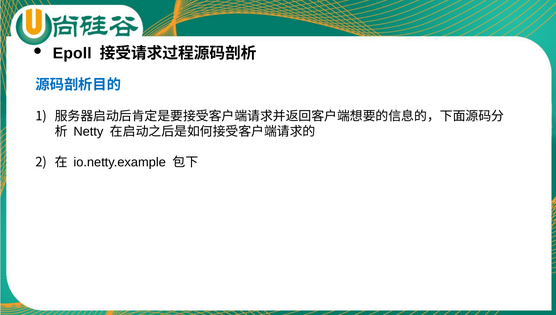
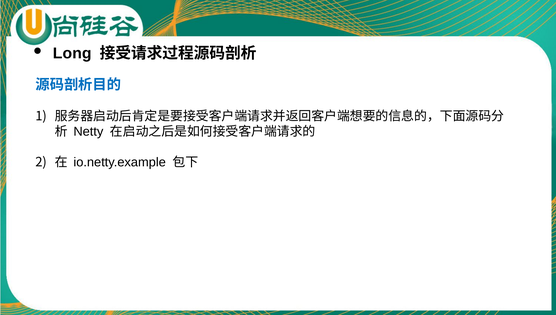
Epoll: Epoll -> Long
